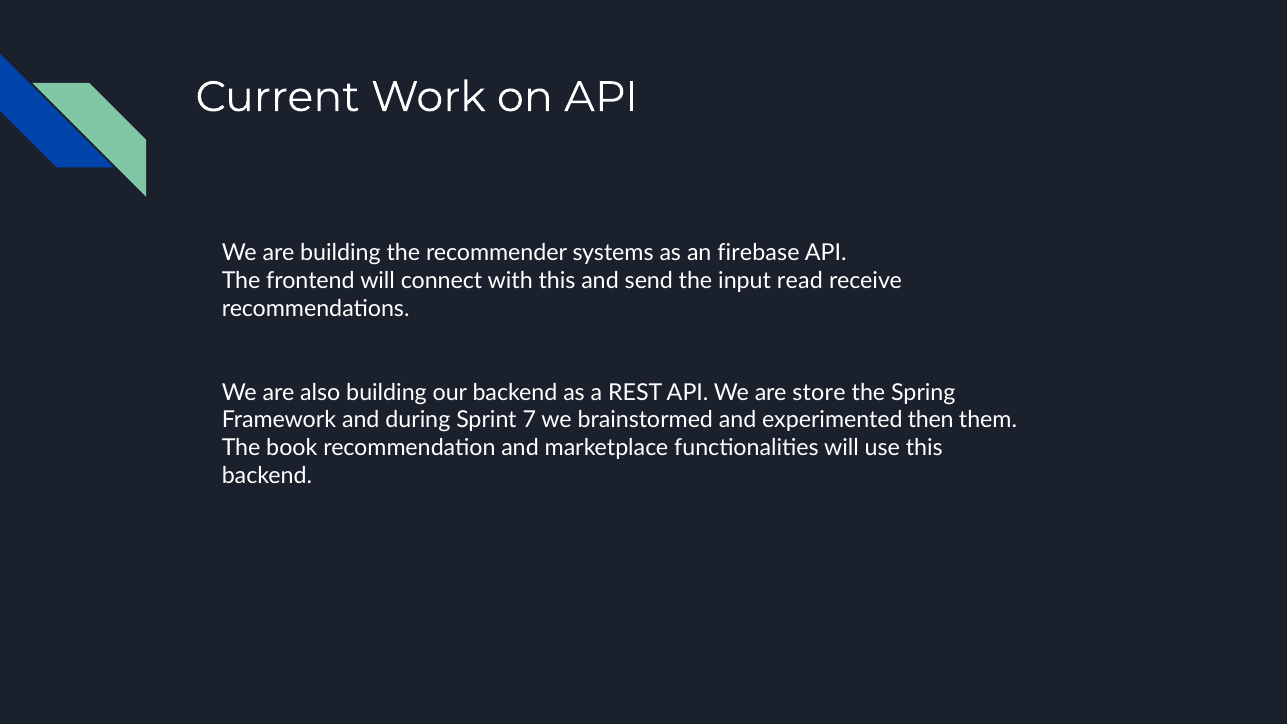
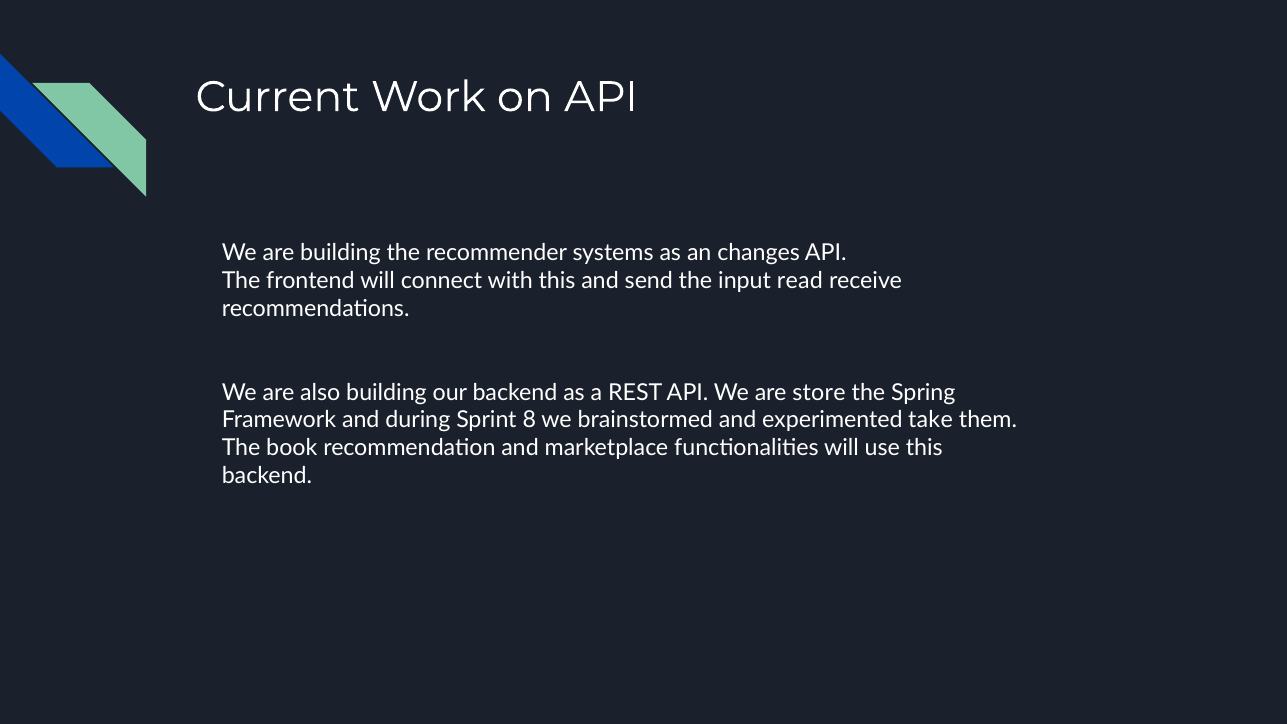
firebase: firebase -> changes
7: 7 -> 8
then: then -> take
